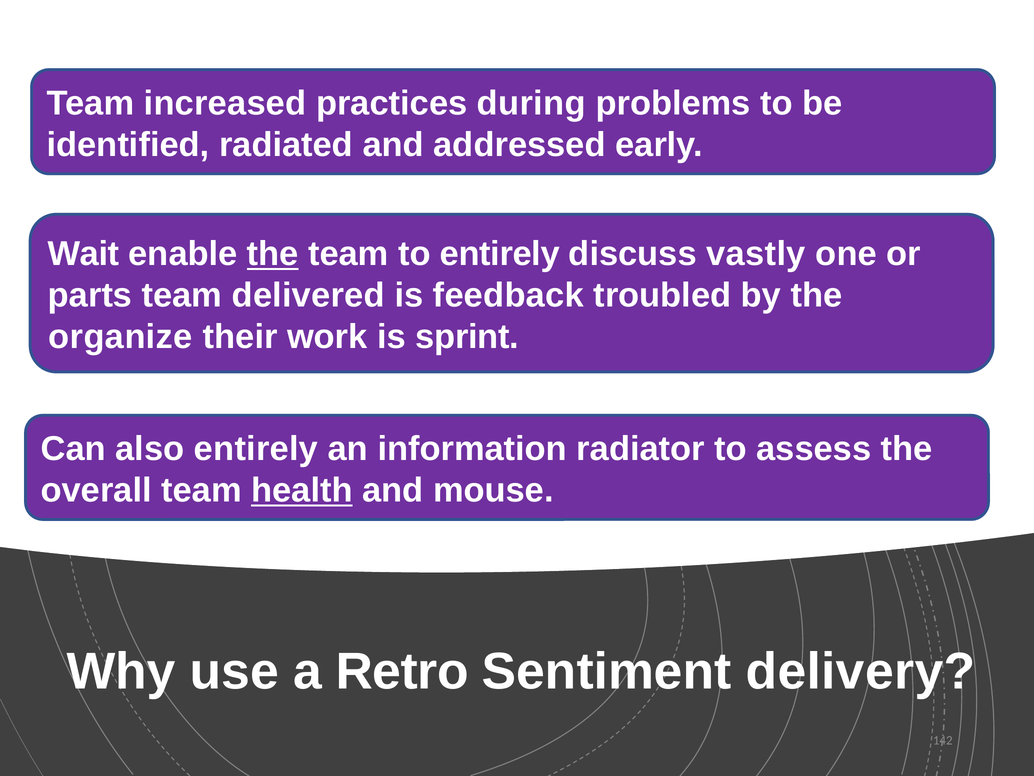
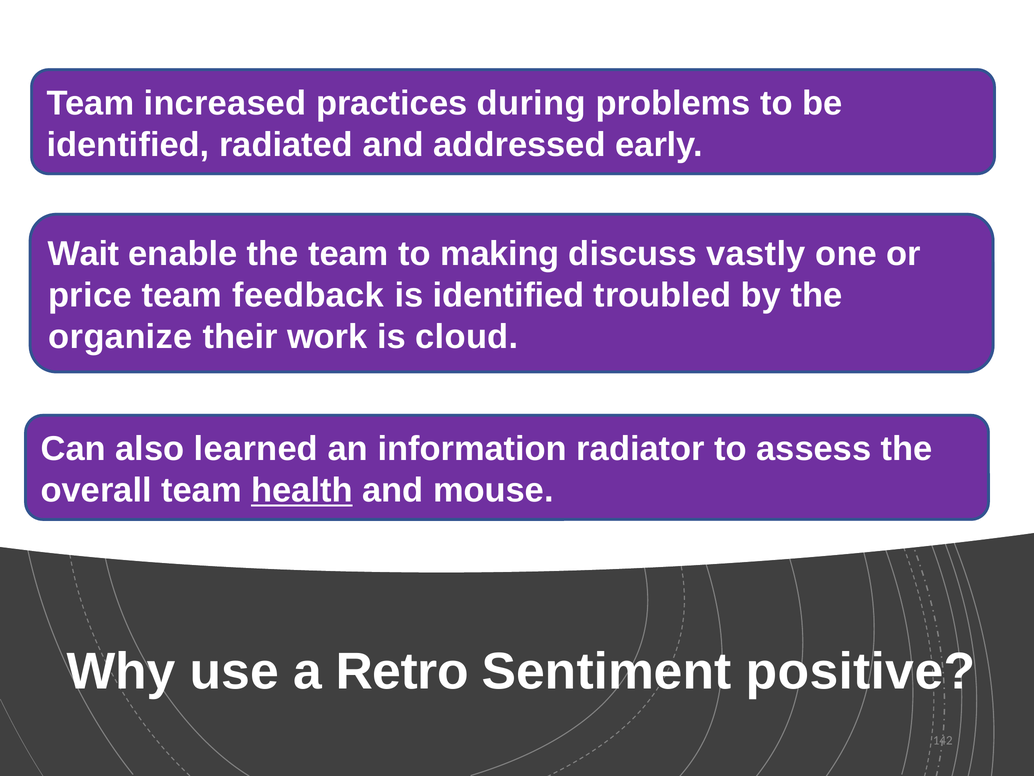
the at (273, 254) underline: present -> none
to entirely: entirely -> making
parts: parts -> price
delivered: delivered -> feedback
is feedback: feedback -> identified
sprint: sprint -> cloud
also entirely: entirely -> learned
delivery: delivery -> positive
